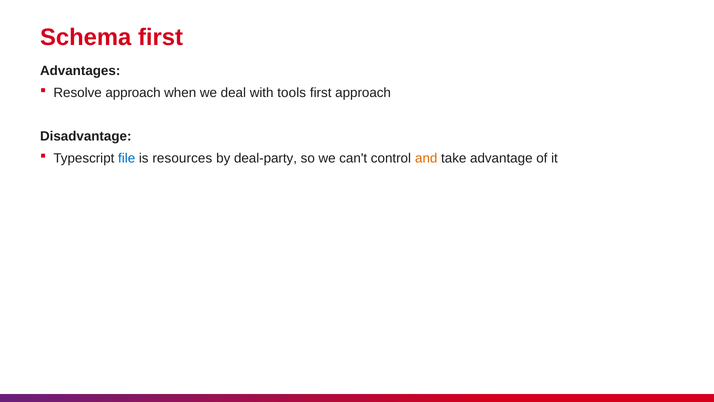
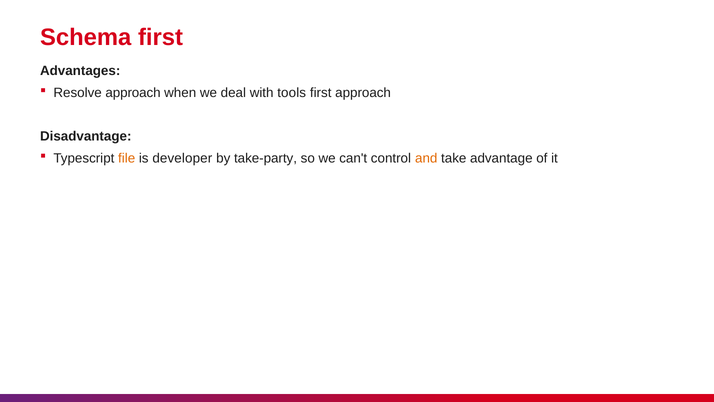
file colour: blue -> orange
resources: resources -> developer
deal-party: deal-party -> take-party
